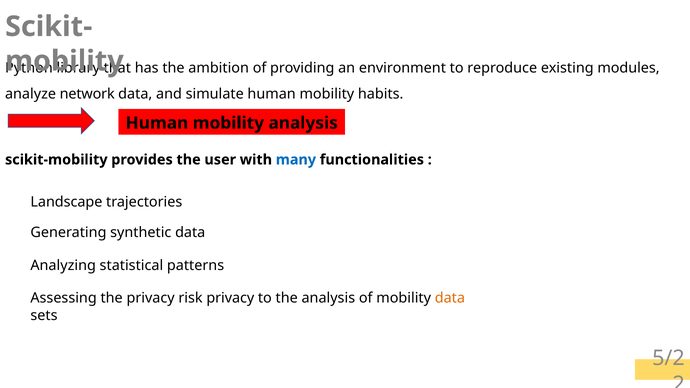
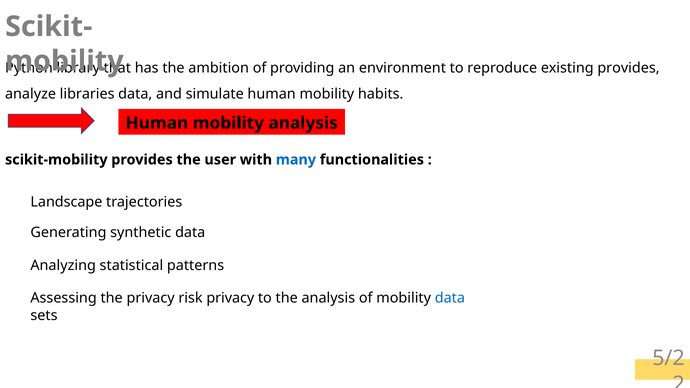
existing modules: modules -> provides
network: network -> libraries
data at (450, 298) colour: orange -> blue
